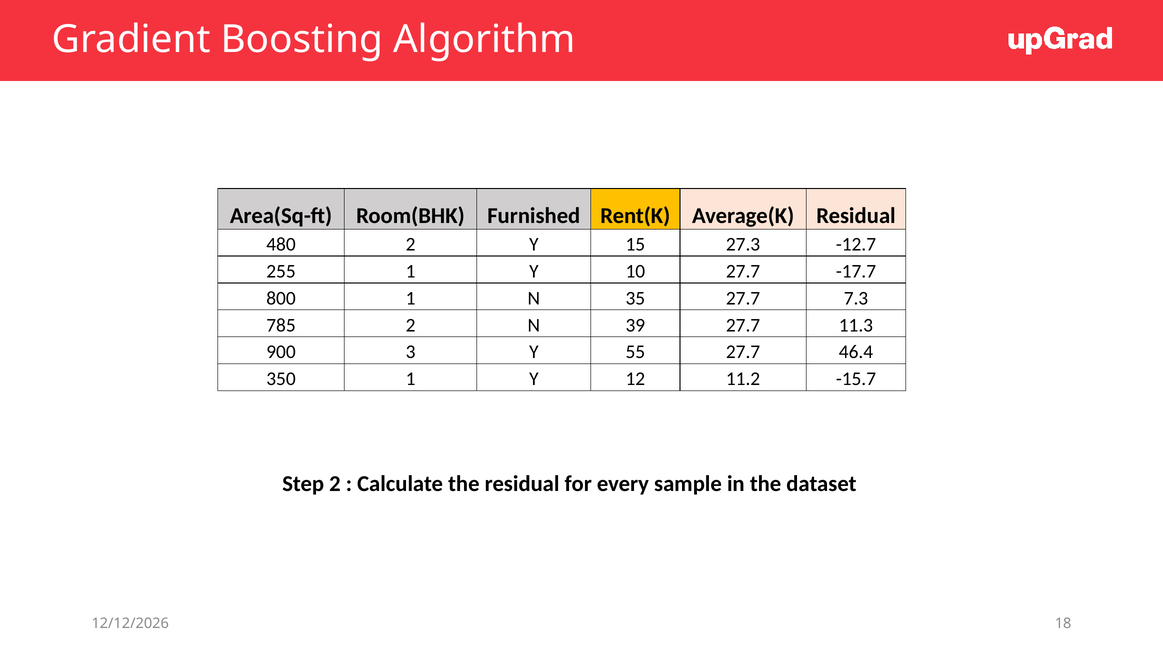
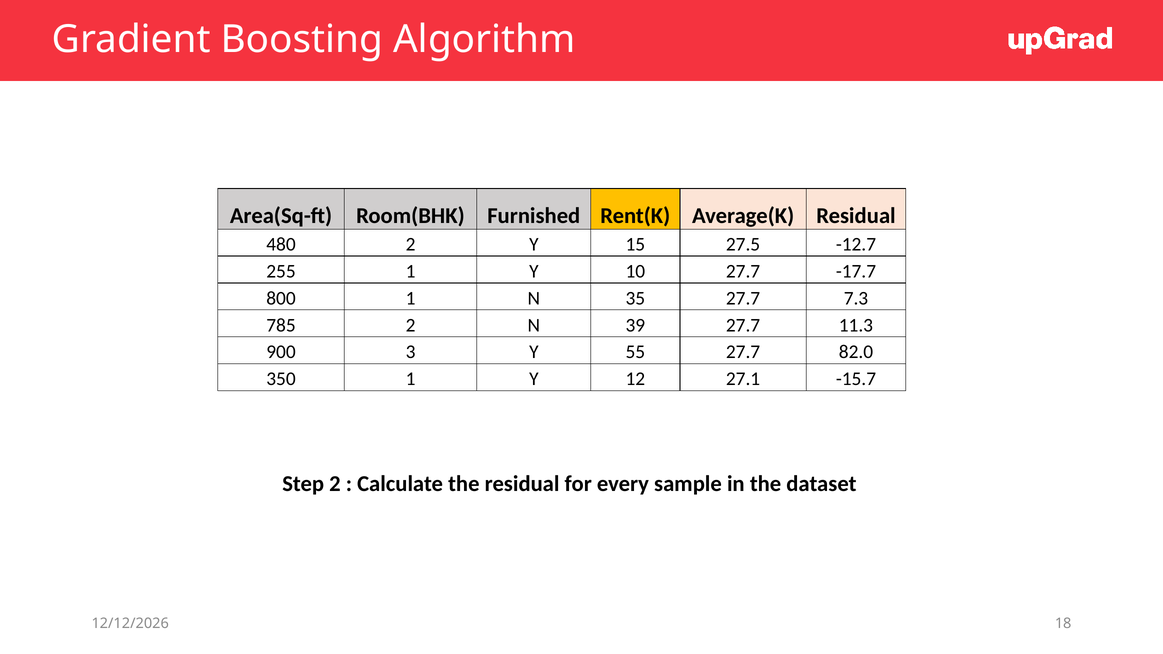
27.3: 27.3 -> 27.5
46.4: 46.4 -> 82.0
11.2: 11.2 -> 27.1
